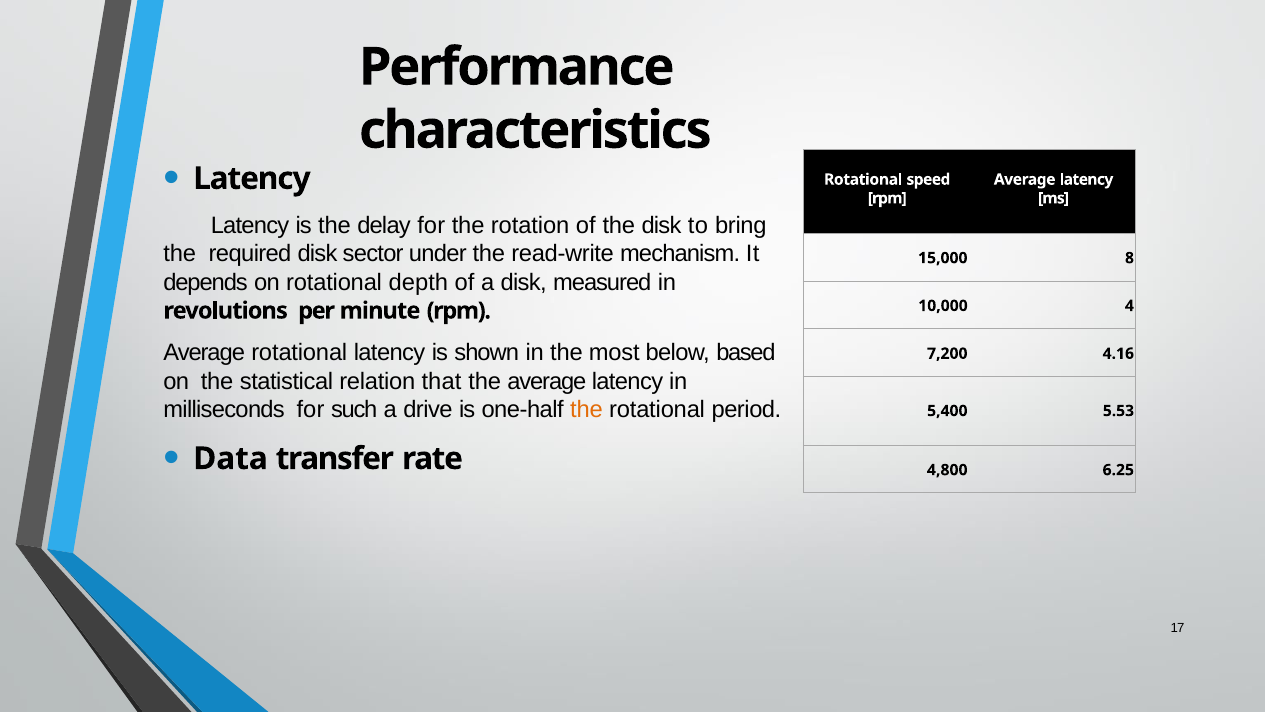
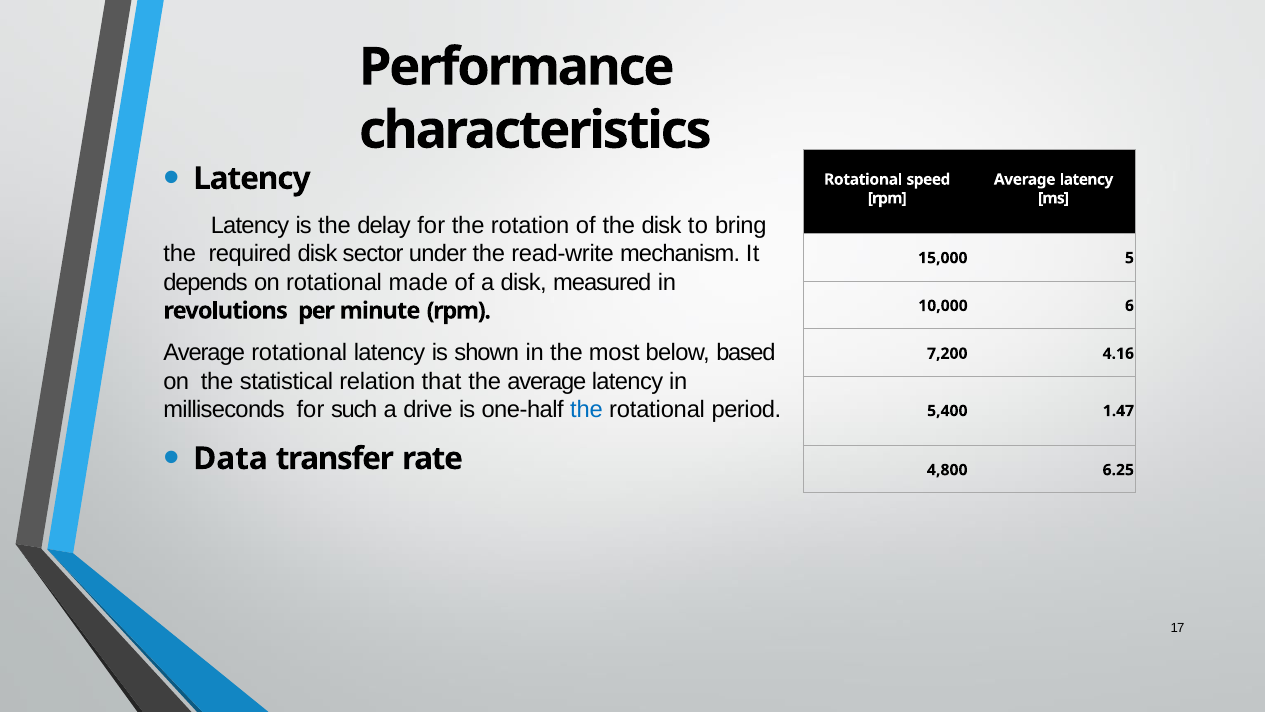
8: 8 -> 5
depth: depth -> made
4: 4 -> 6
the at (587, 410) colour: orange -> blue
5.53: 5.53 -> 1.47
